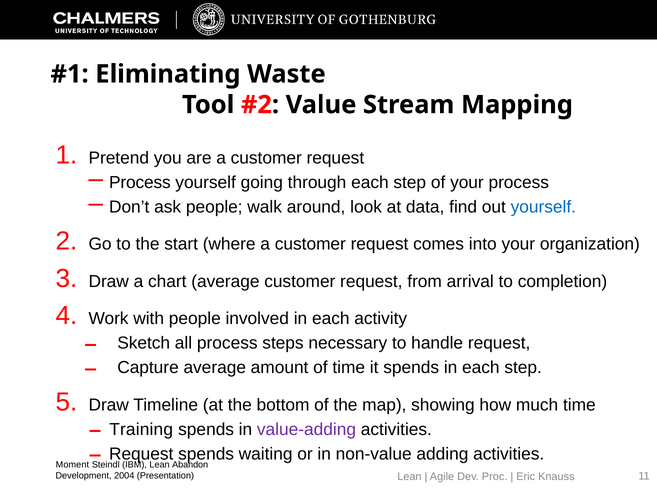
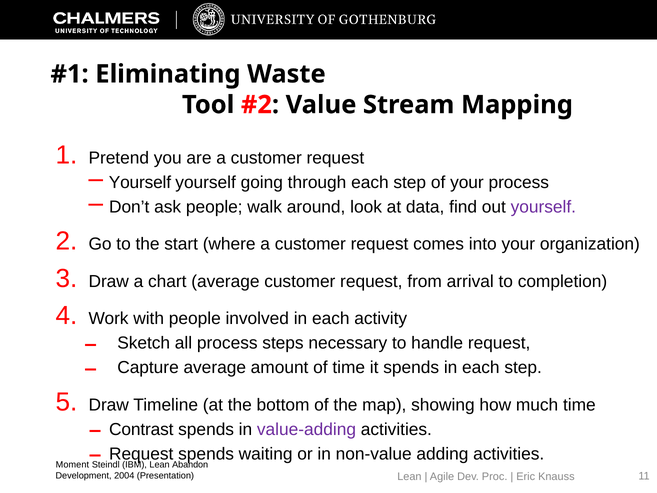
Process at (140, 182): Process -> Yourself
yourself at (543, 207) colour: blue -> purple
Training: Training -> Contrast
